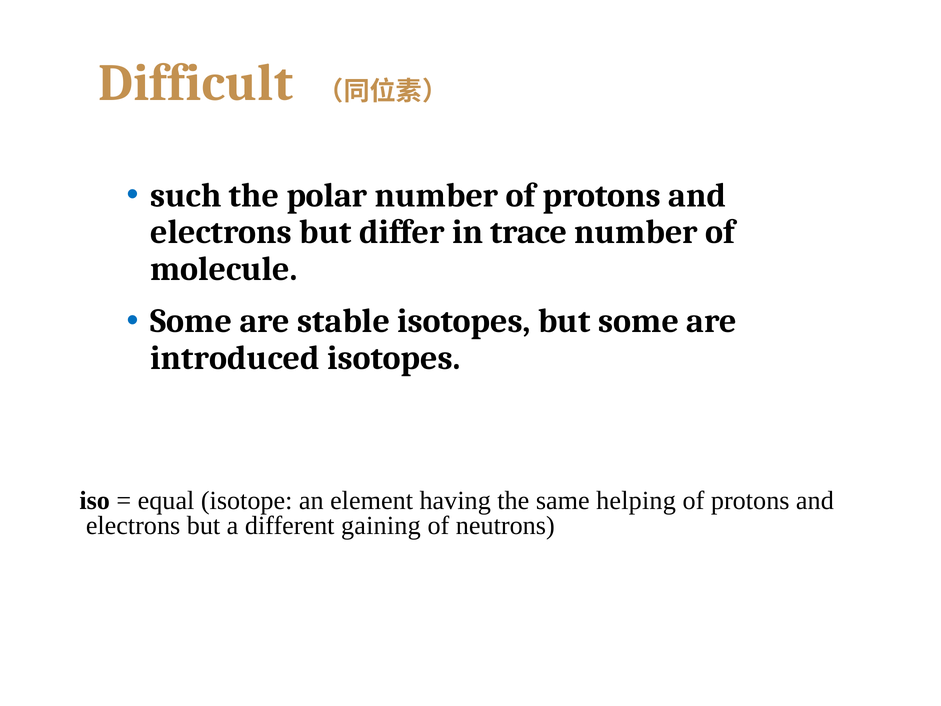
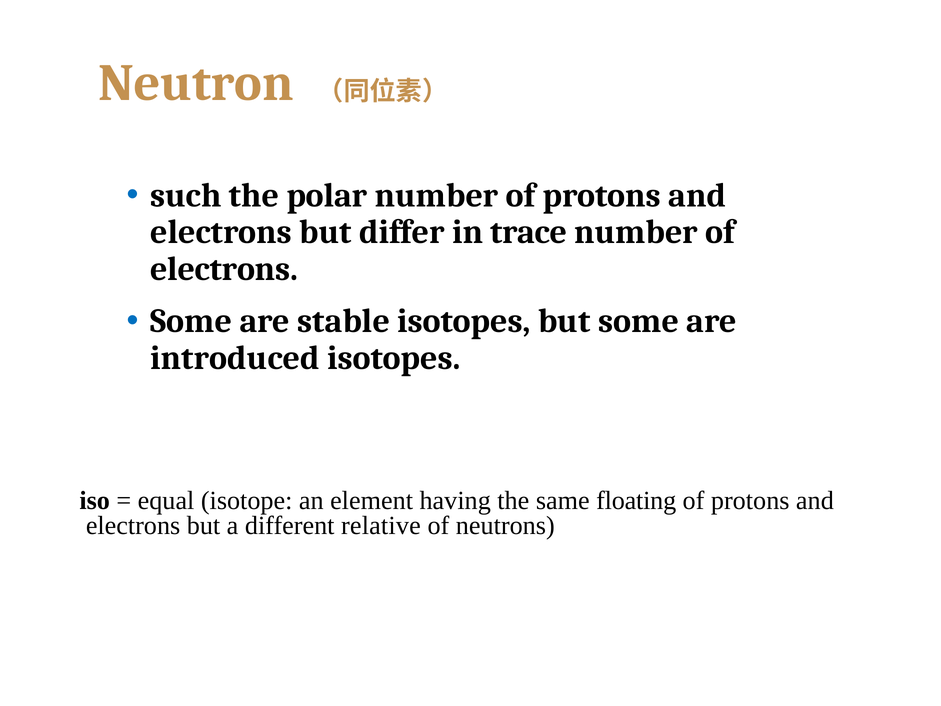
Difficult: Difficult -> Neutron
molecule at (224, 269): molecule -> electrons
helping: helping -> floating
gaining: gaining -> relative
